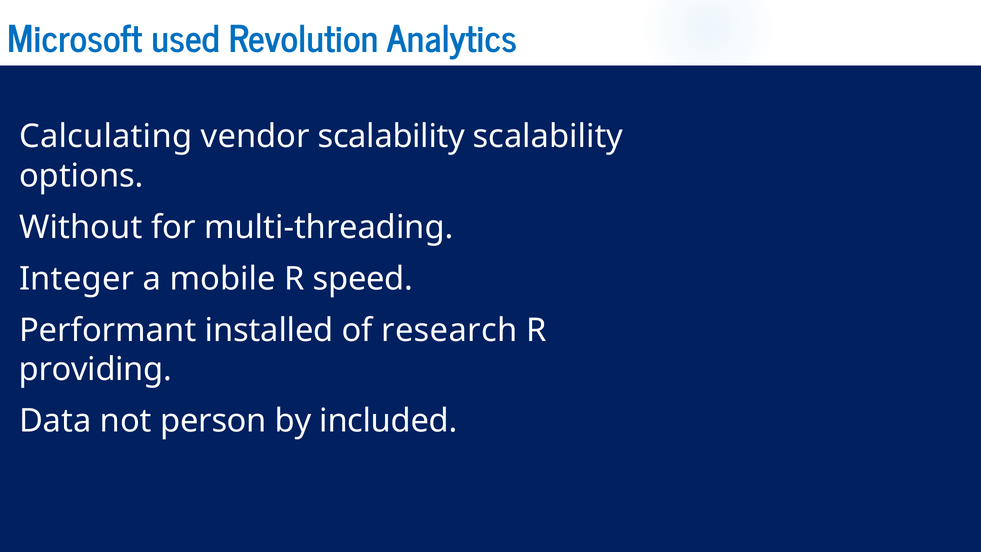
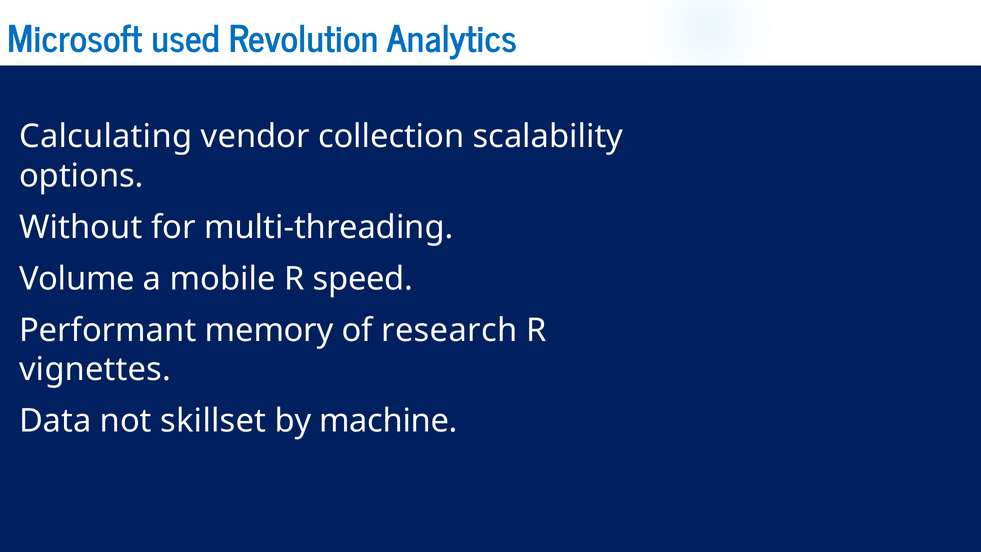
vendor scalability: scalability -> collection
Integer: Integer -> Volume
installed: installed -> memory
providing: providing -> vignettes
person: person -> skillset
included: included -> machine
